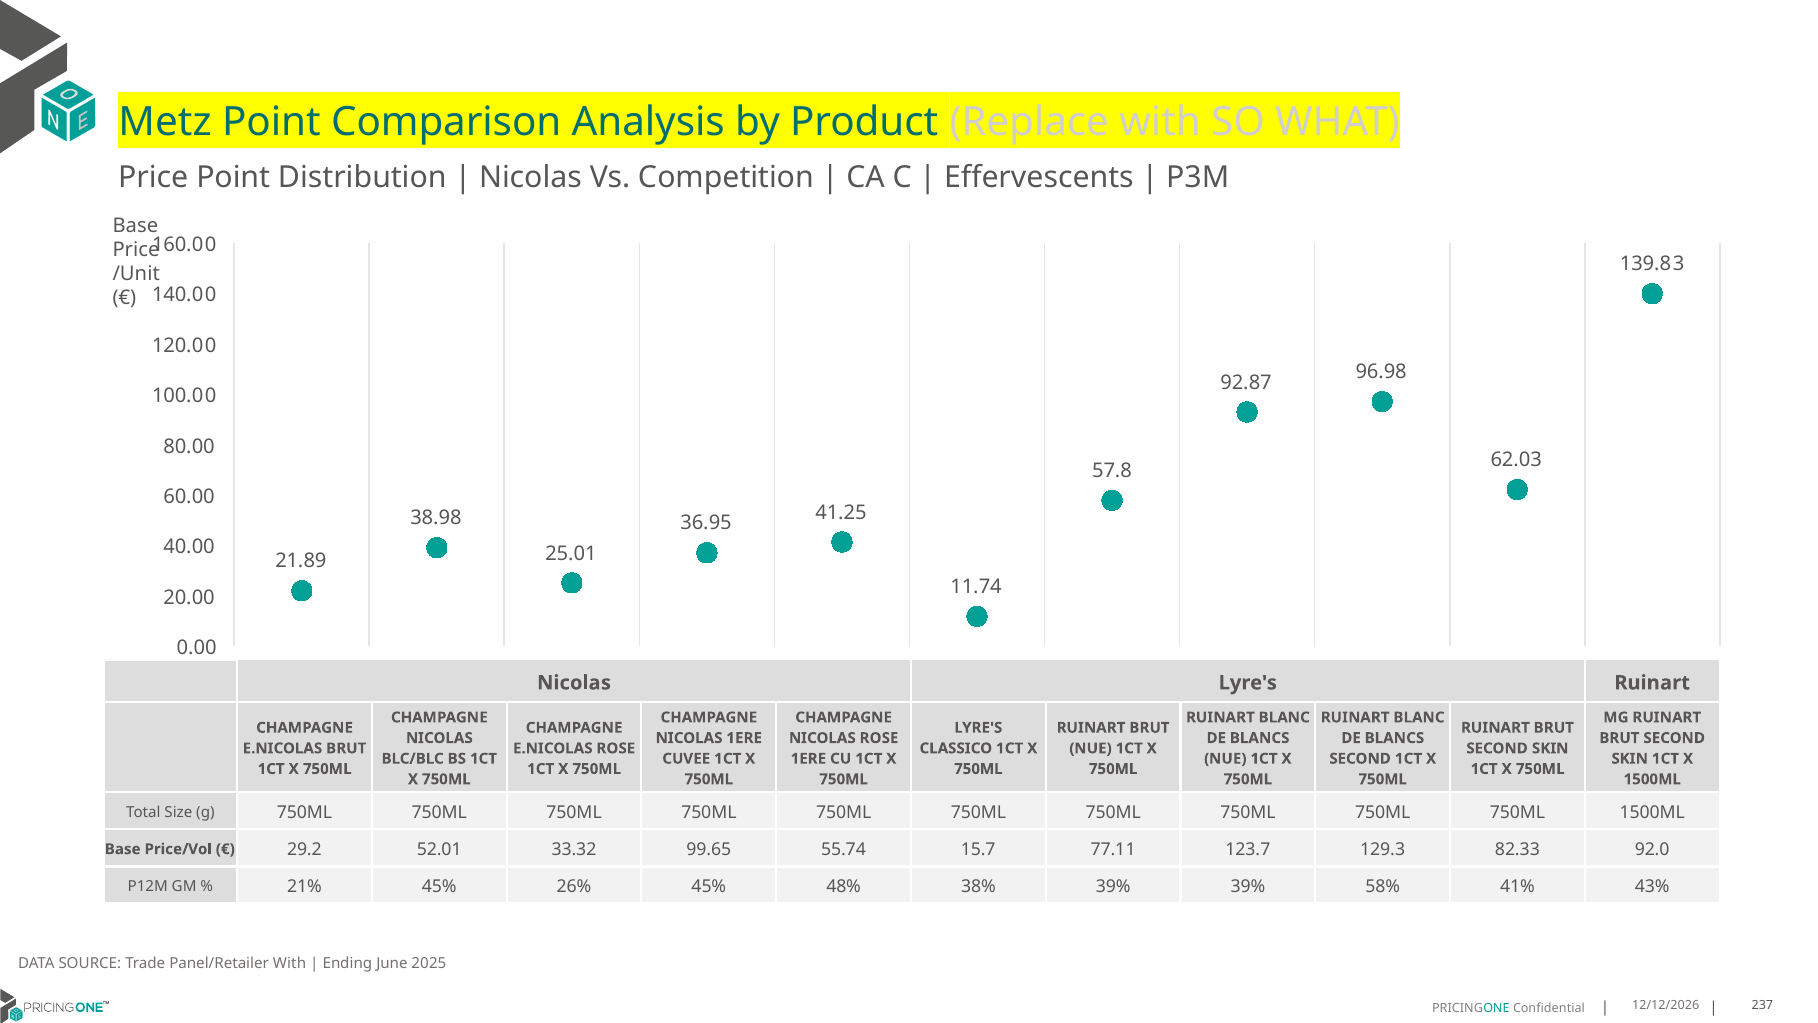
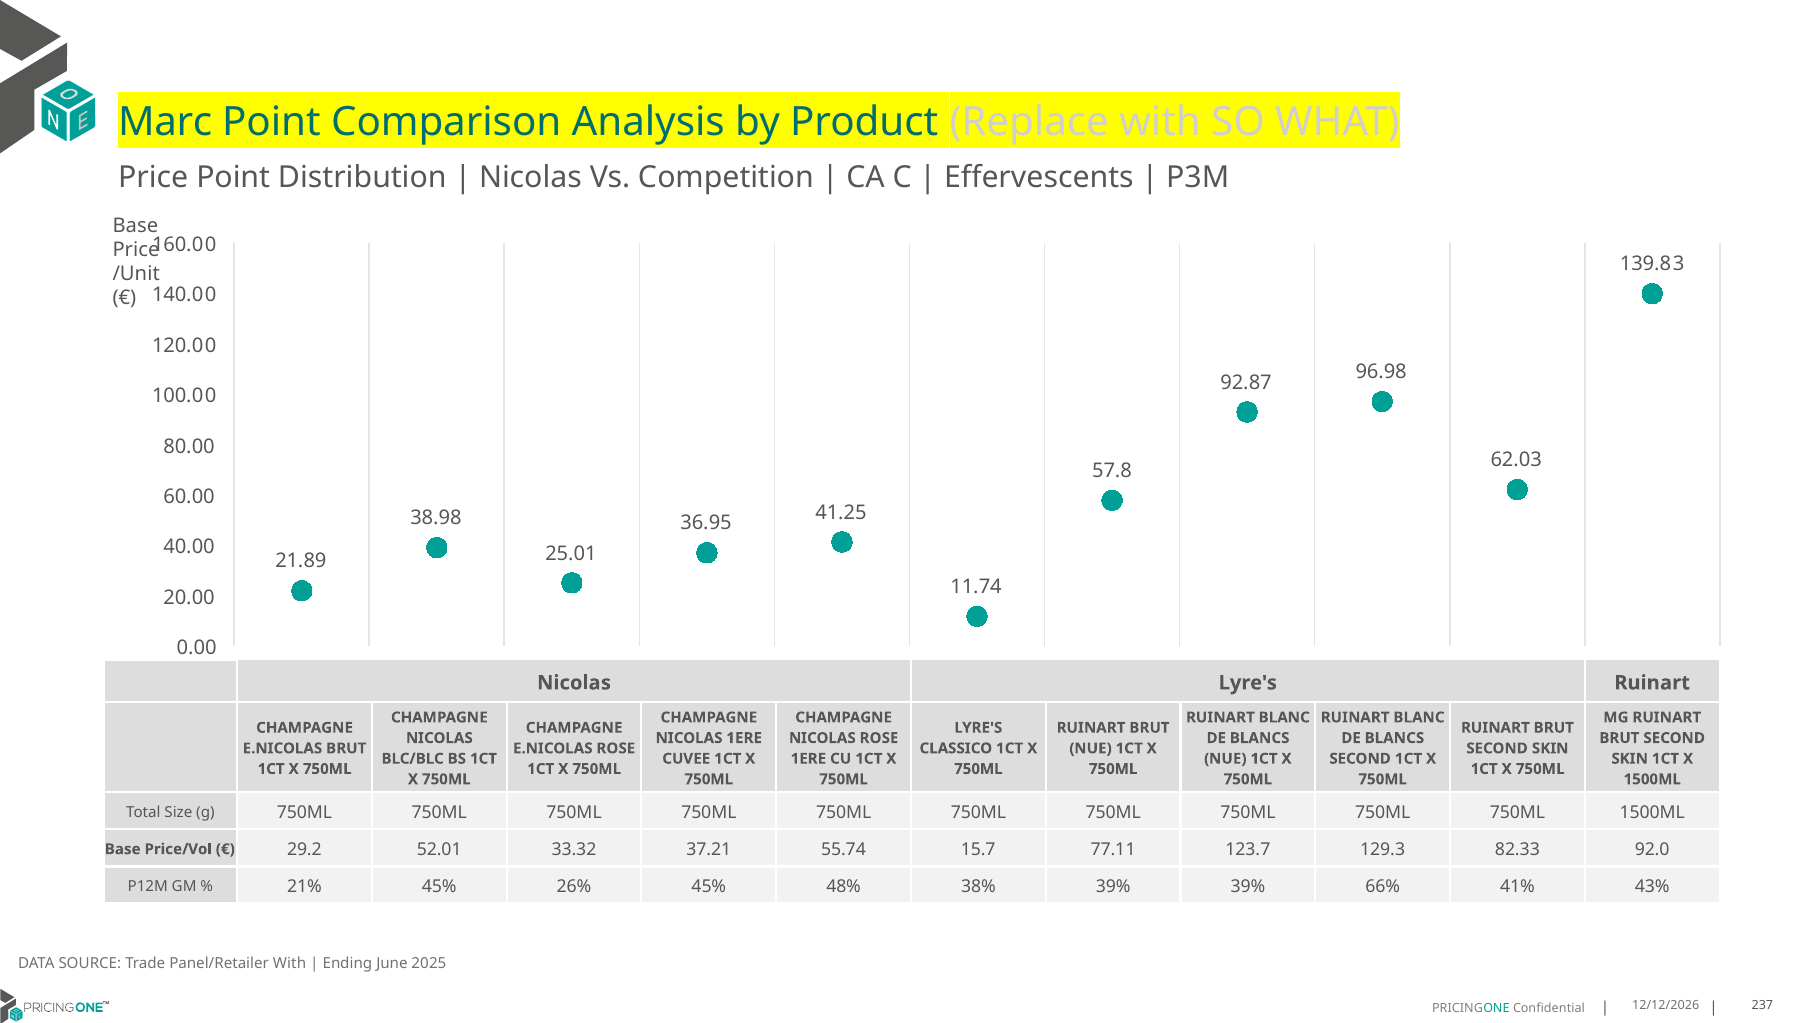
Metz: Metz -> Marc
99.65: 99.65 -> 37.21
58%: 58% -> 66%
